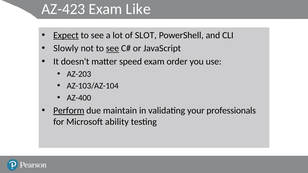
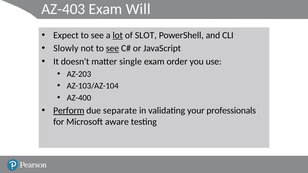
AZ-423: AZ-423 -> AZ-403
Like: Like -> Will
Expect underline: present -> none
lot underline: none -> present
speed: speed -> single
maintain: maintain -> separate
ability: ability -> aware
